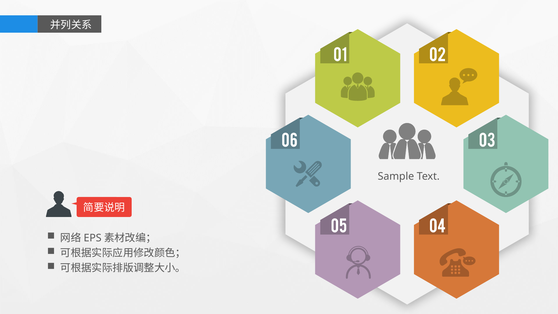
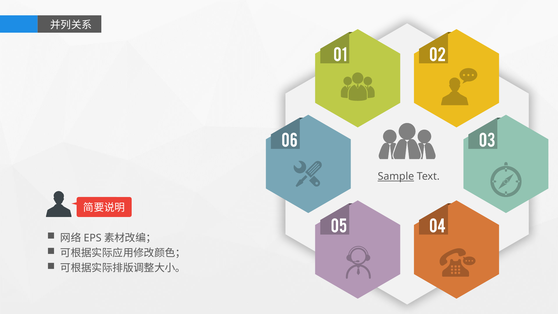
Sample underline: none -> present
